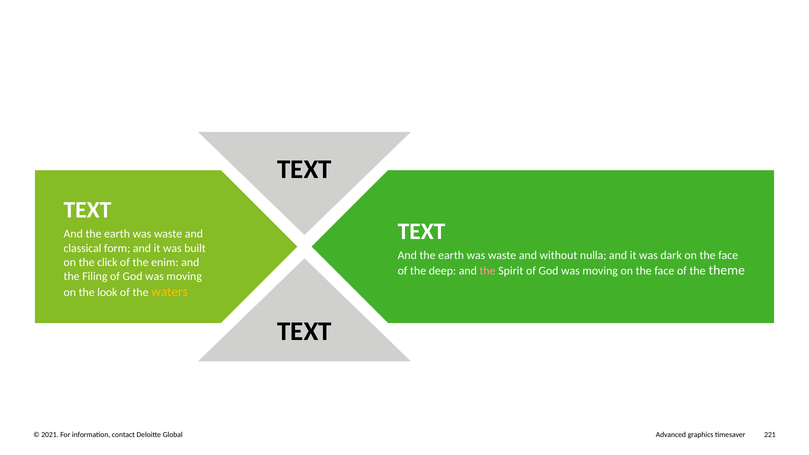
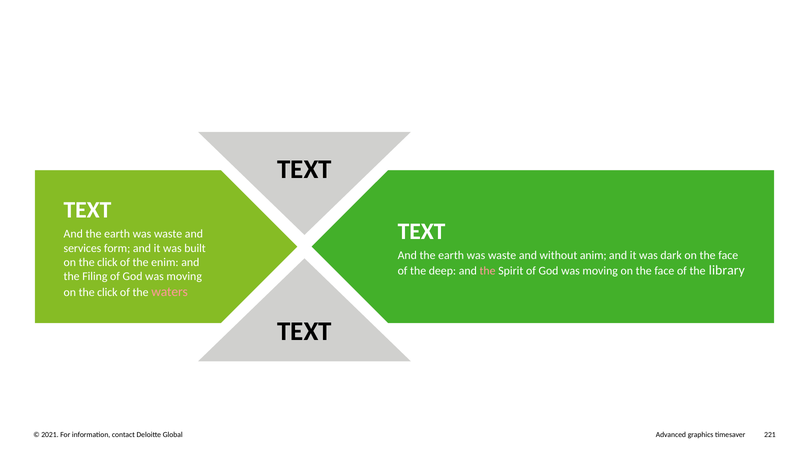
classical: classical -> services
nulla: nulla -> anim
theme: theme -> library
look at (107, 292): look -> click
waters colour: yellow -> pink
